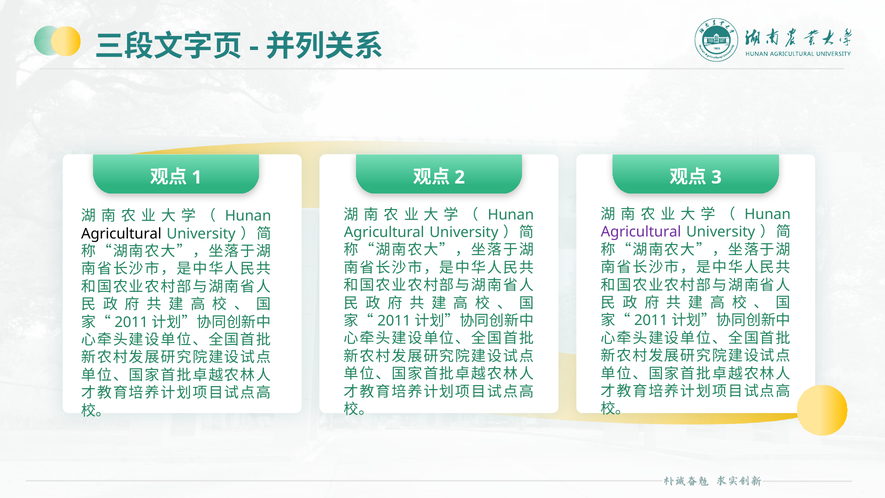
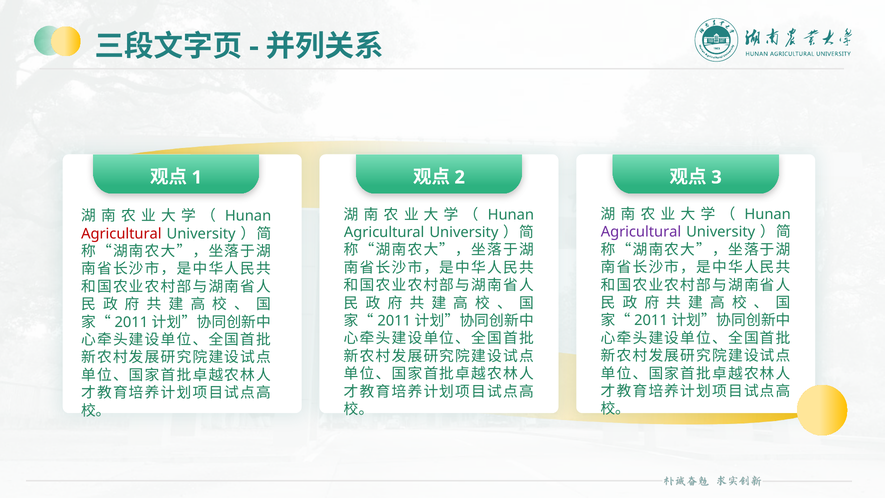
Agricultural at (121, 234) colour: black -> red
